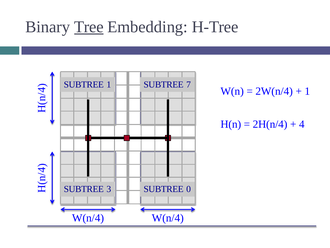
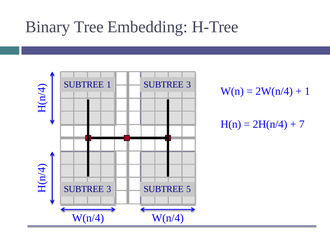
Tree underline: present -> none
1 SUBTREE 7: 7 -> 3
4 at (302, 124): 4 -> 7
0: 0 -> 5
